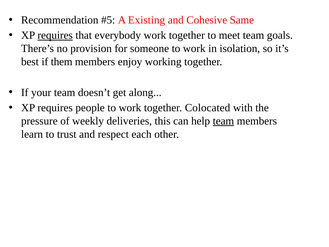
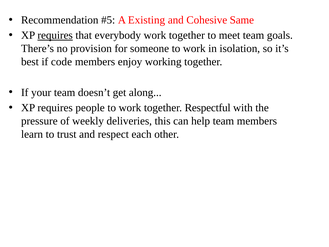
them: them -> code
Colocated: Colocated -> Respectful
team at (223, 121) underline: present -> none
